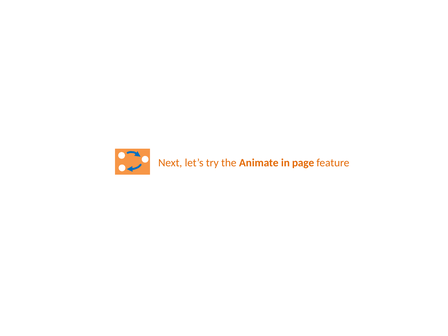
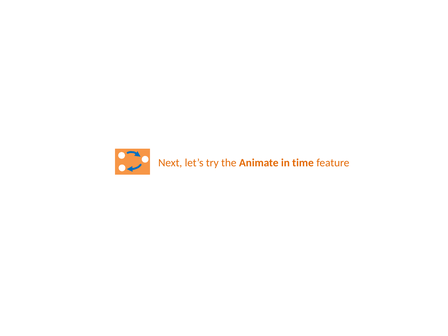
page: page -> time
